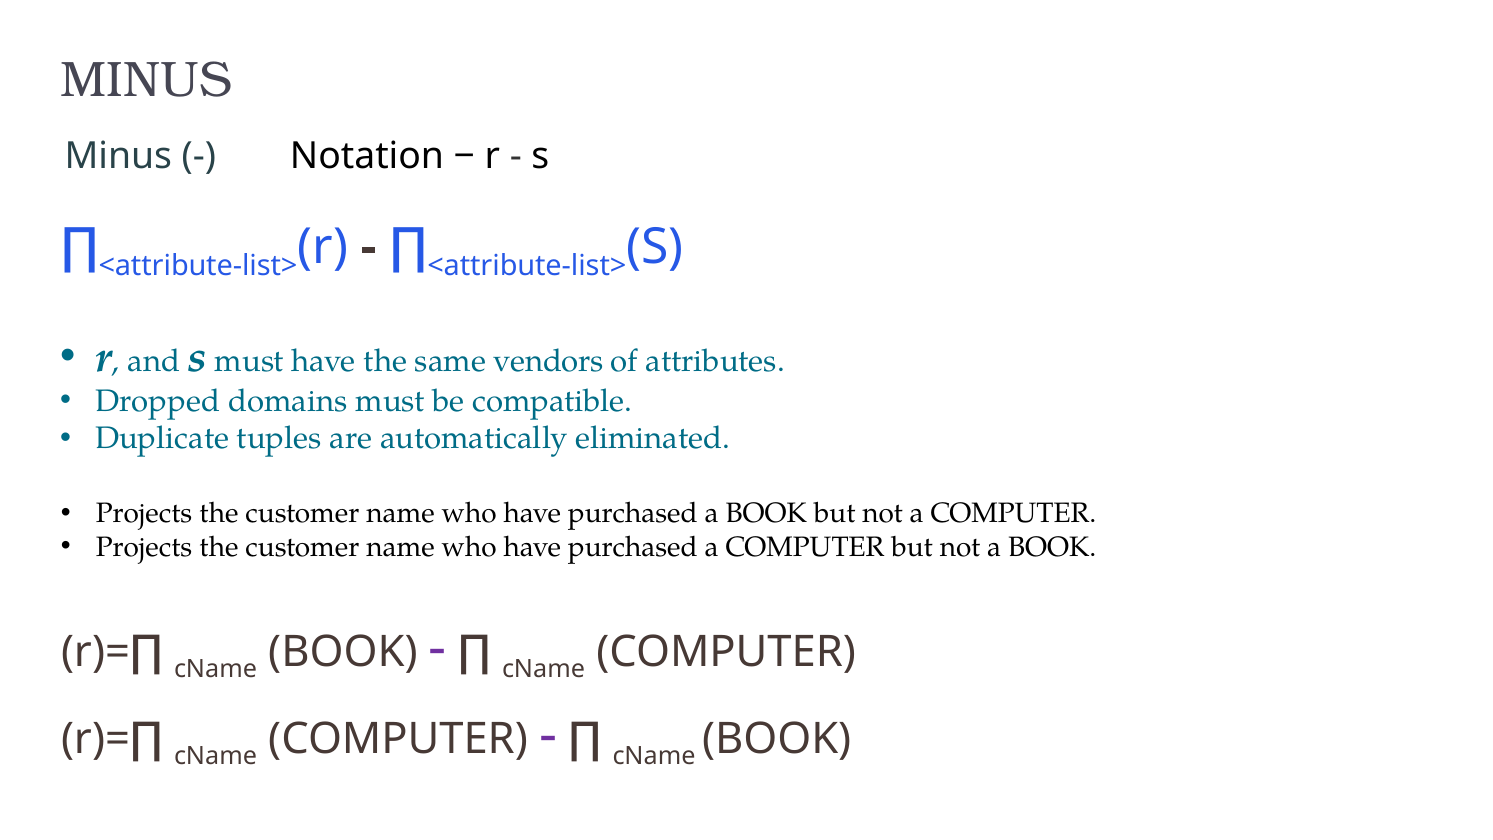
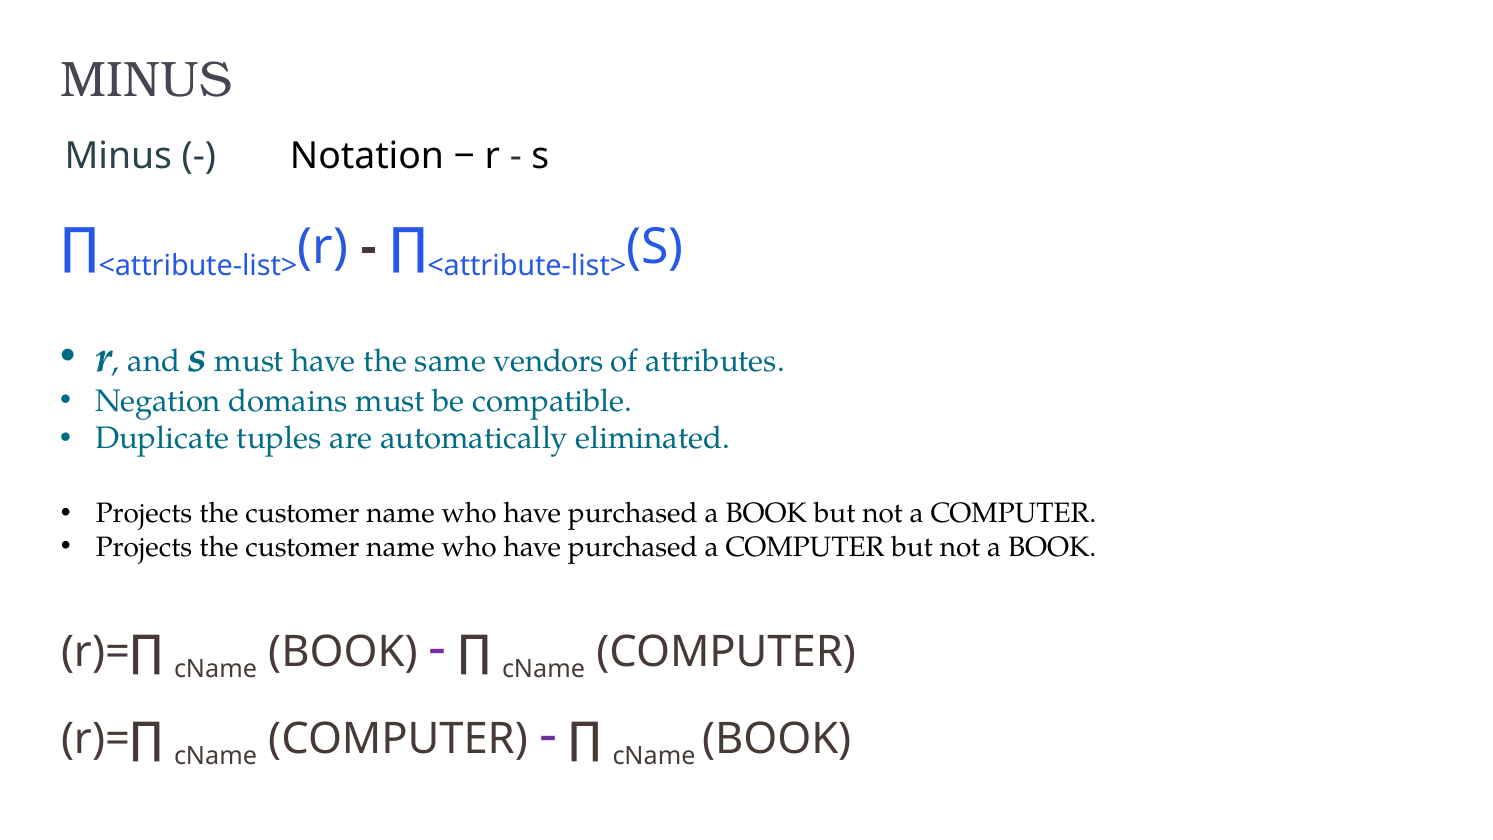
Dropped: Dropped -> Negation
